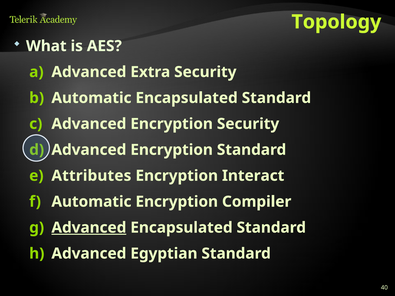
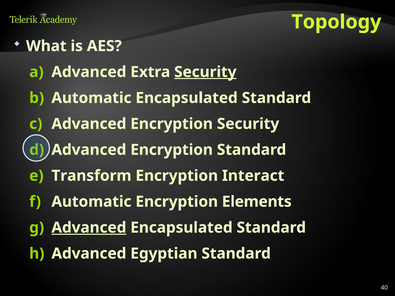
Security at (205, 72) underline: none -> present
Attributes: Attributes -> Transform
Compiler: Compiler -> Elements
